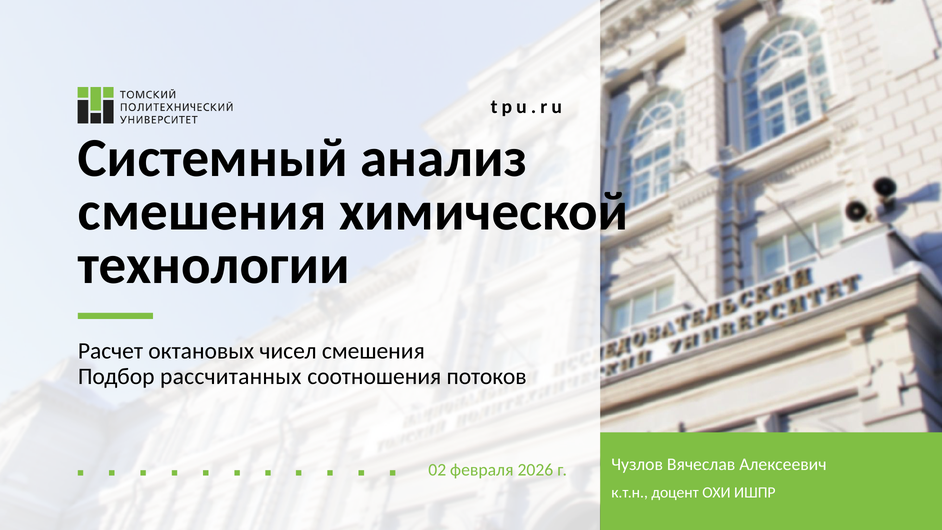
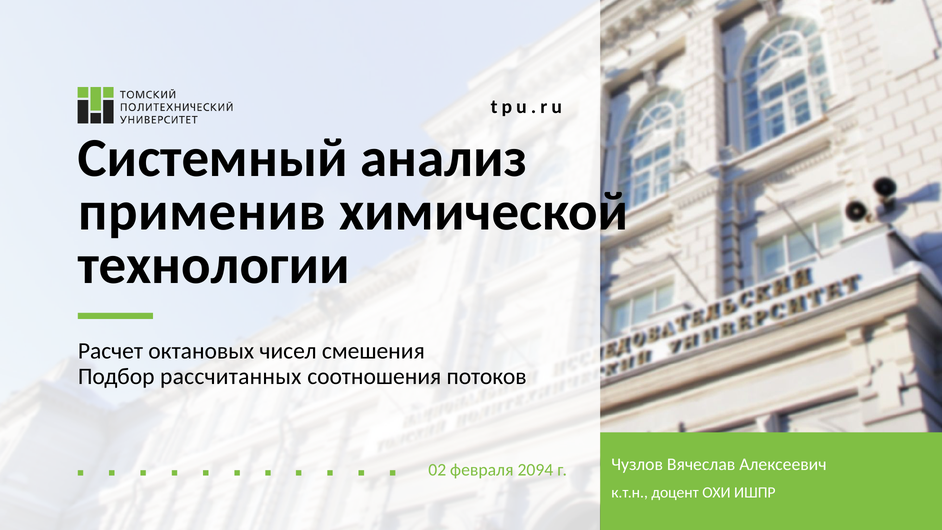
смешения at (202, 212): смешения -> применив
2026: 2026 -> 2094
